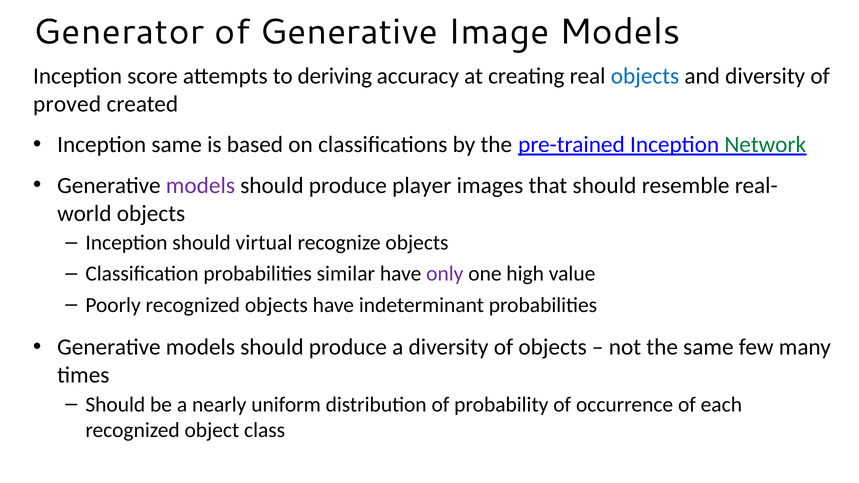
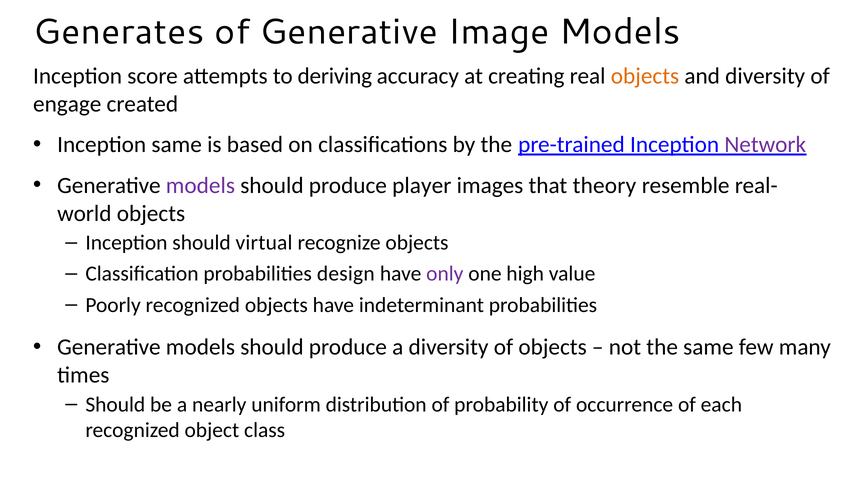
Generator: Generator -> Generates
objects at (645, 76) colour: blue -> orange
proved: proved -> engage
Network colour: green -> purple
that should: should -> theory
similar: similar -> design
